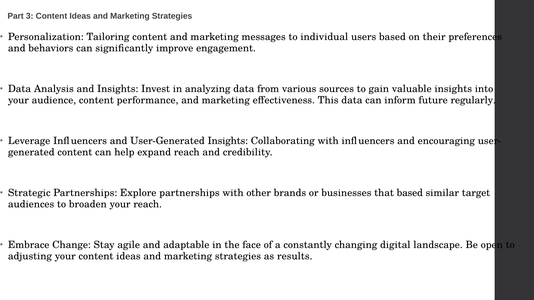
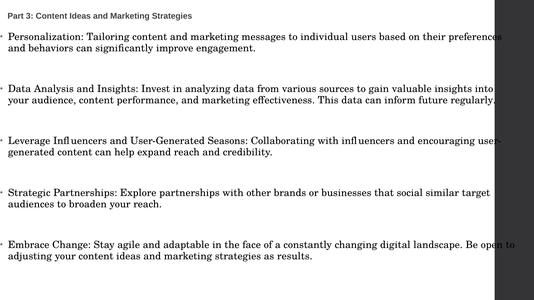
User-Generated Insights: Insights -> Seasons
that based: based -> social
